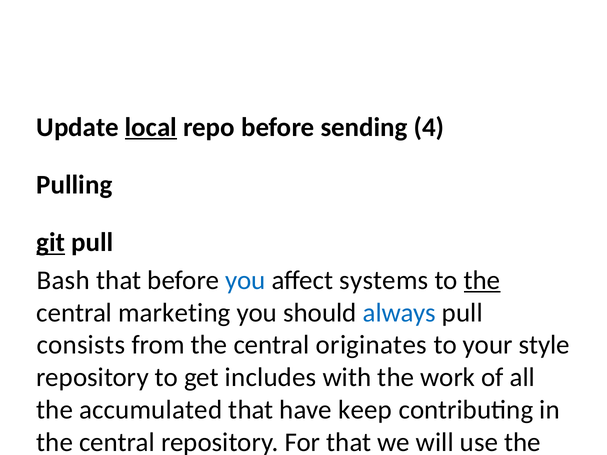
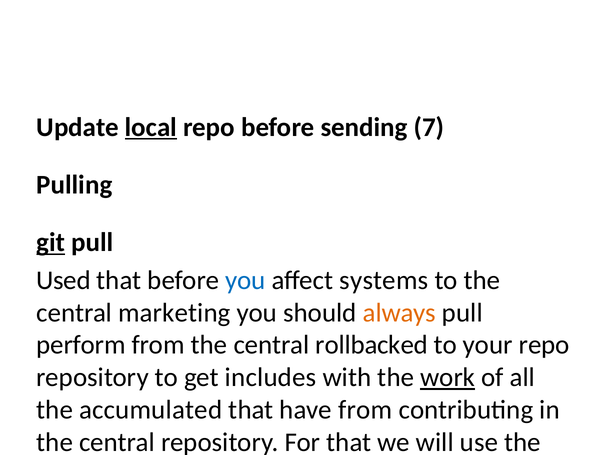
4: 4 -> 7
Bash: Bash -> Used
the at (482, 280) underline: present -> none
always colour: blue -> orange
consists: consists -> perform
originates: originates -> rollbacked
your style: style -> repo
work underline: none -> present
have keep: keep -> from
